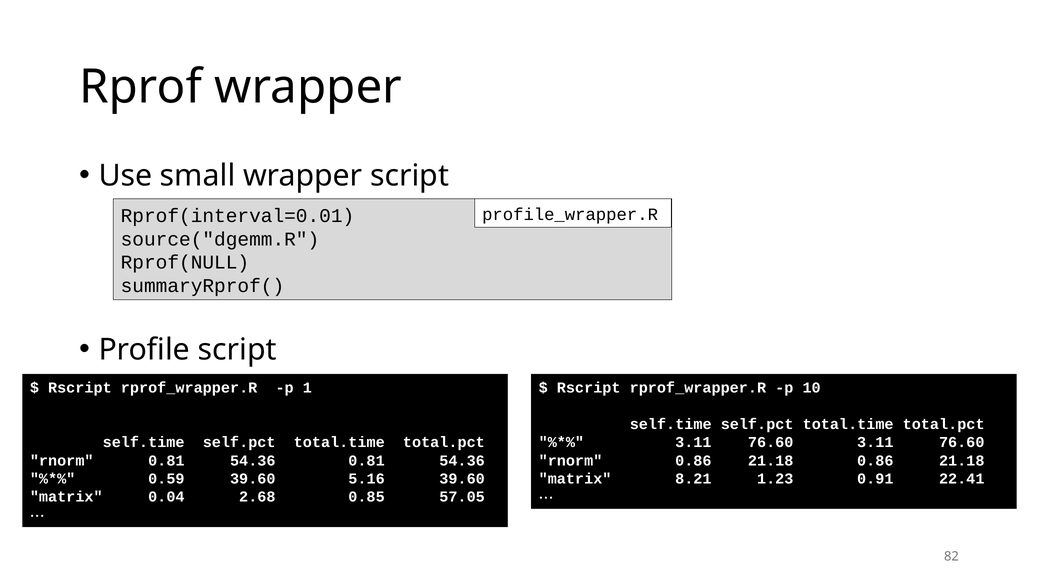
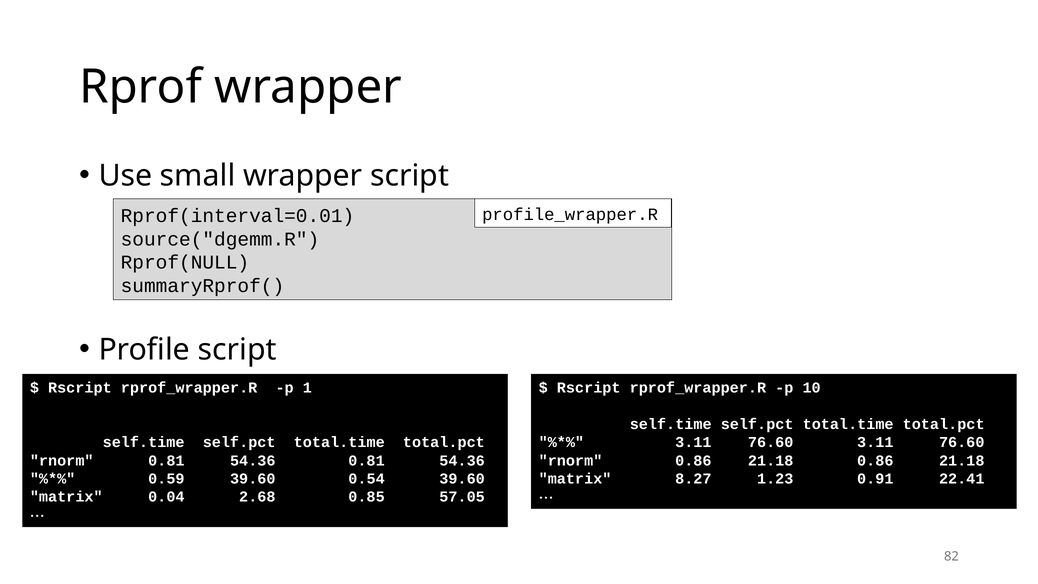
5.16: 5.16 -> 0.54
8.21: 8.21 -> 8.27
